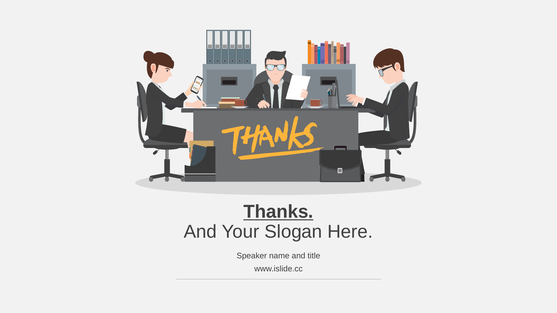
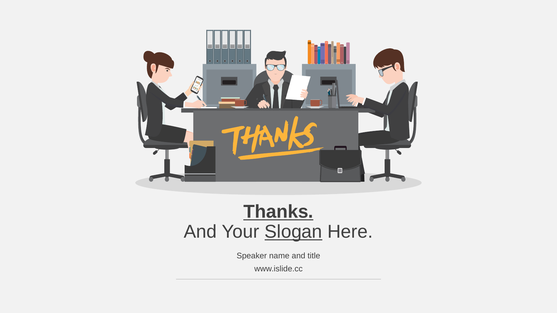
Slogan underline: none -> present
